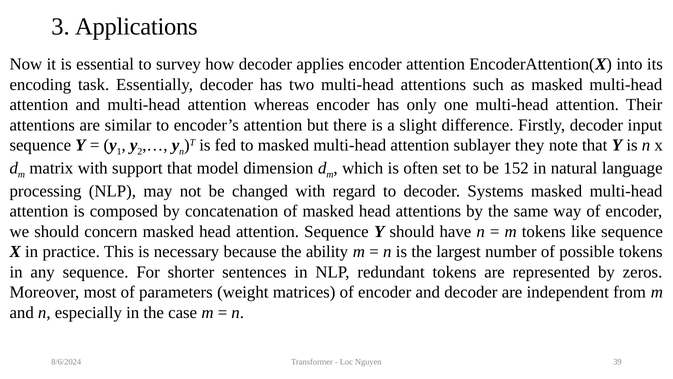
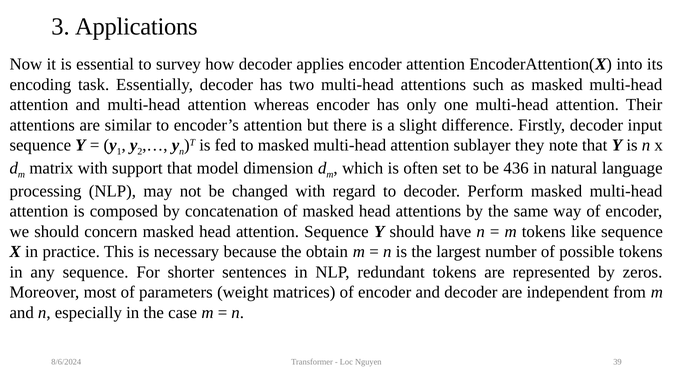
152: 152 -> 436
Systems: Systems -> Perform
ability: ability -> obtain
